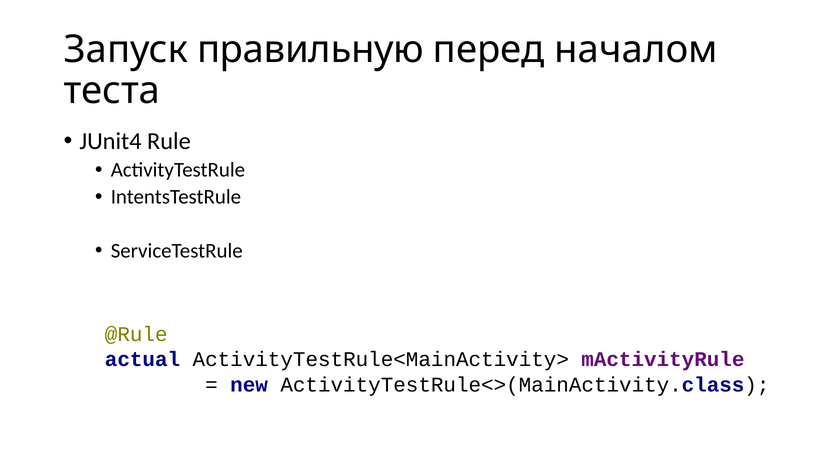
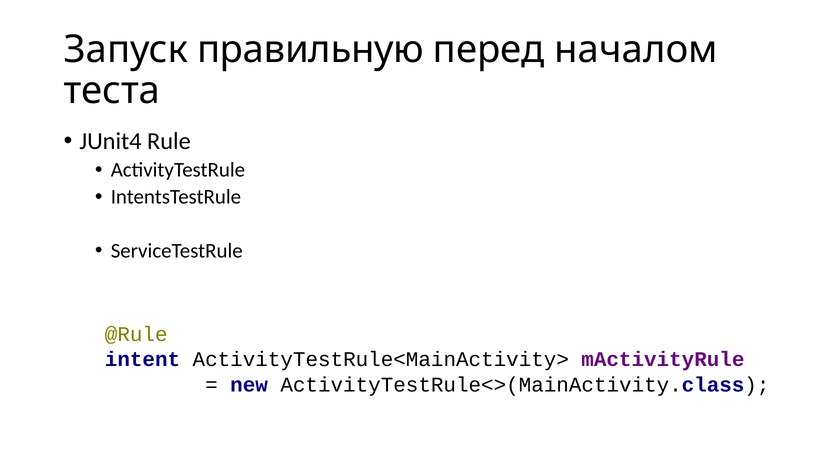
actual: actual -> intent
